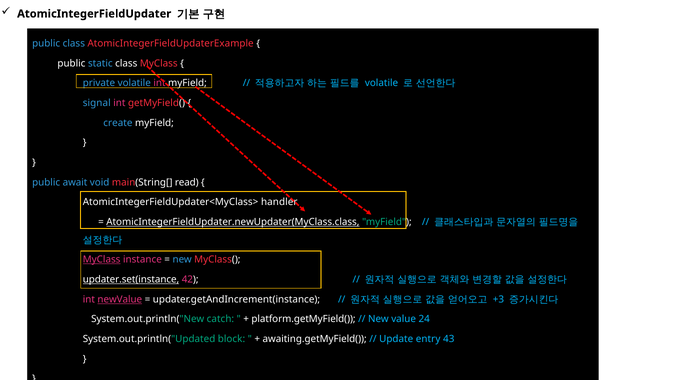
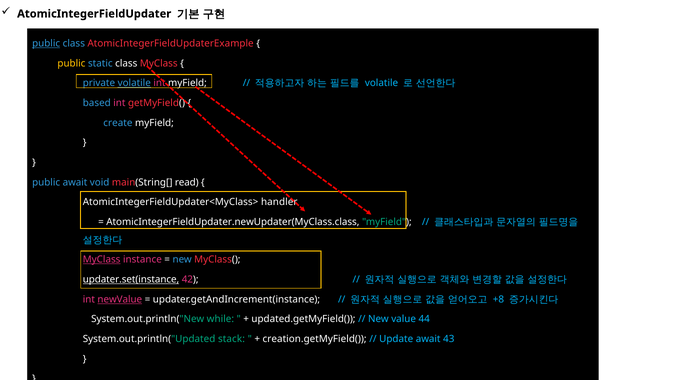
public at (46, 43) underline: none -> present
public at (71, 63) colour: white -> yellow
volatile at (134, 83) underline: none -> present
signal: signal -> based
AtomicIntegerFieldUpdater.newUpdater(MyClass.class underline: present -> none
+3: +3 -> +8
catch: catch -> while
platform.getMyField(: platform.getMyField( -> updated.getMyField(
24: 24 -> 44
block: block -> stack
awaiting.getMyField(: awaiting.getMyField( -> creation.getMyField(
Update entry: entry -> await
